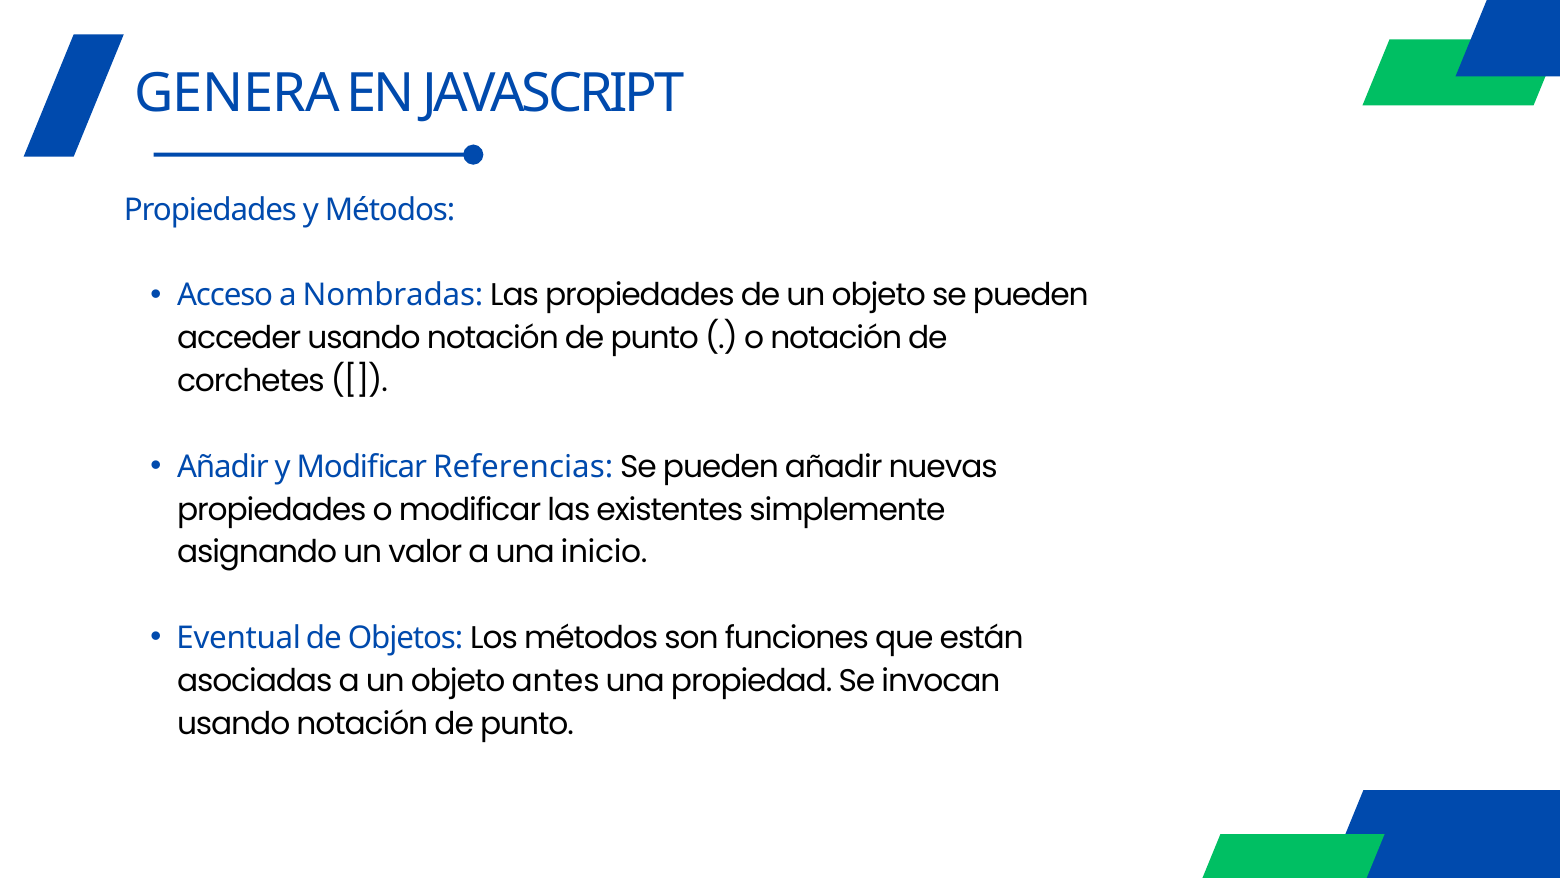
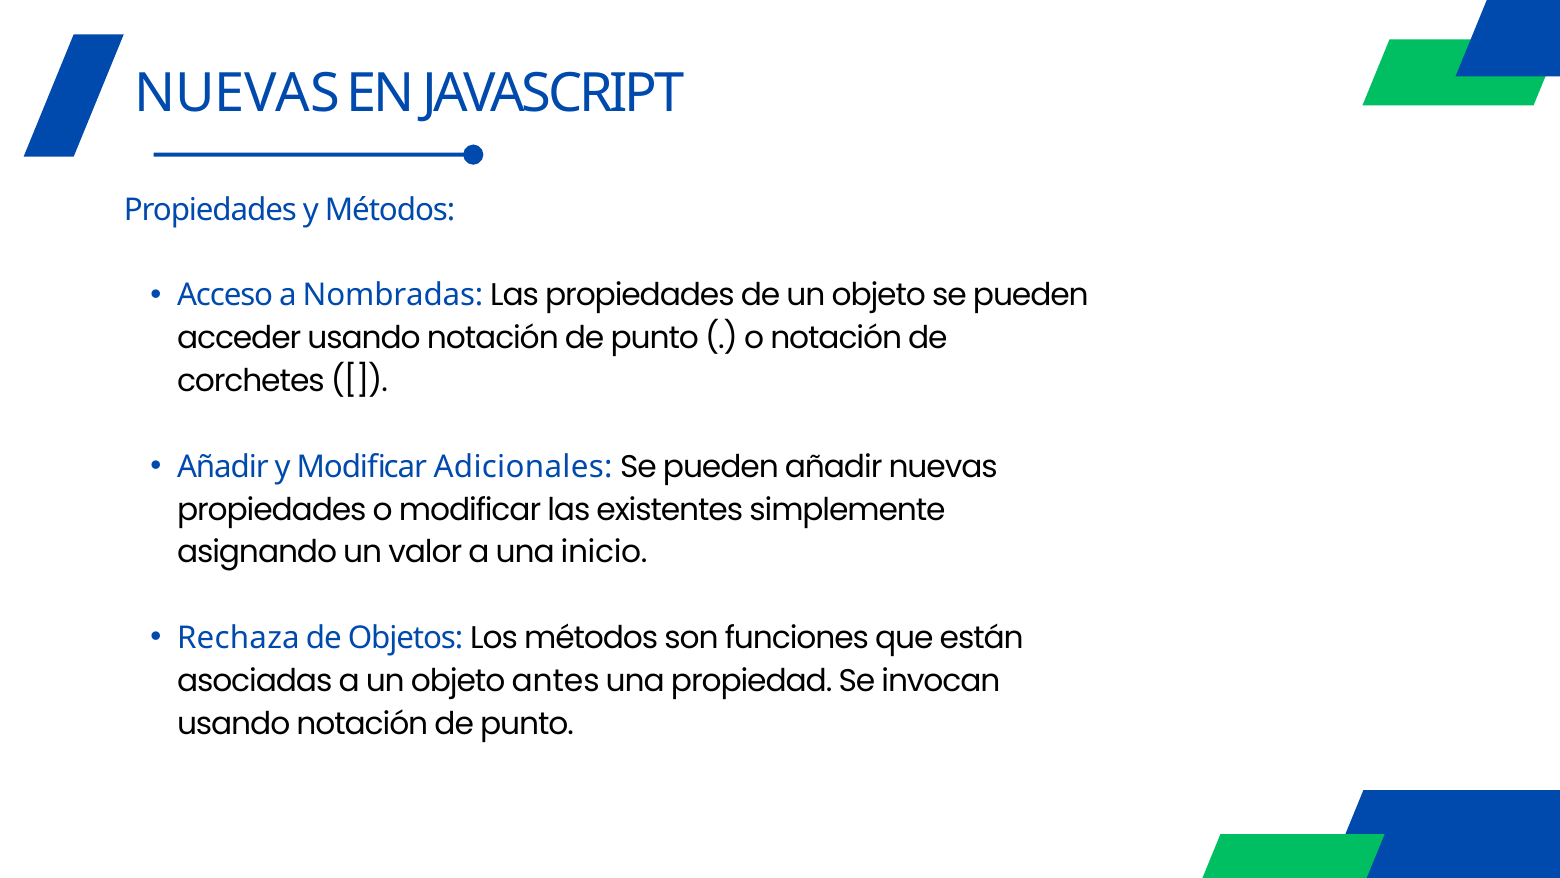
GENERA at (237, 94): GENERA -> NUEVAS
Referencias: Referencias -> Adicionales
Eventual: Eventual -> Rechaza
